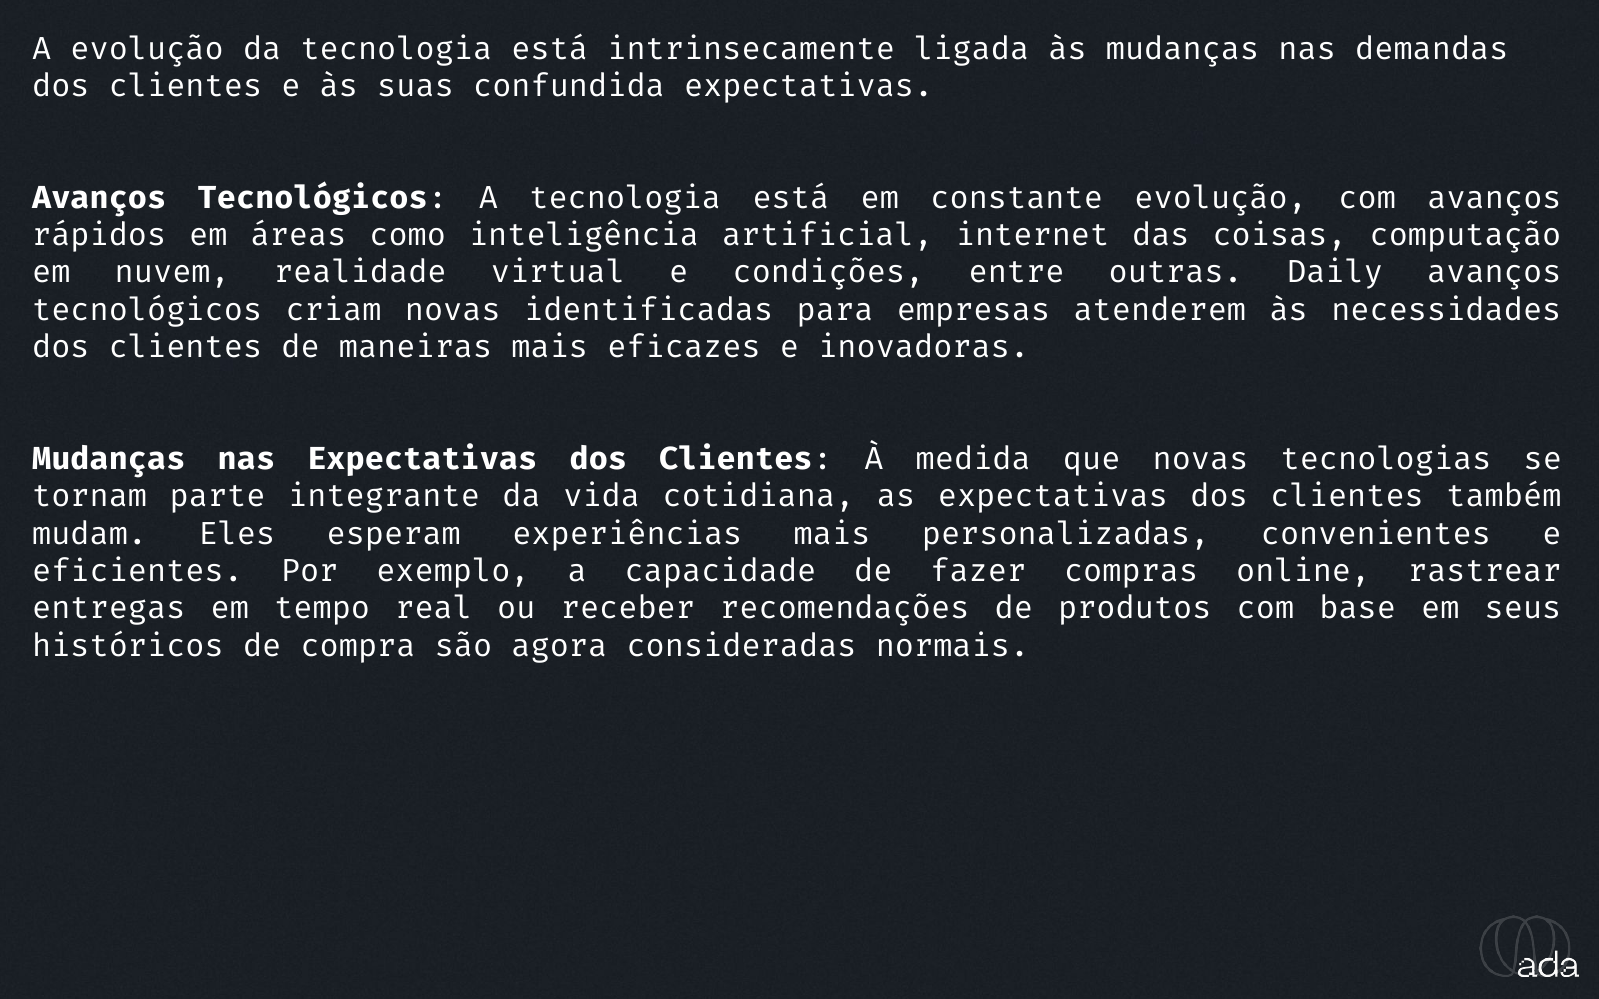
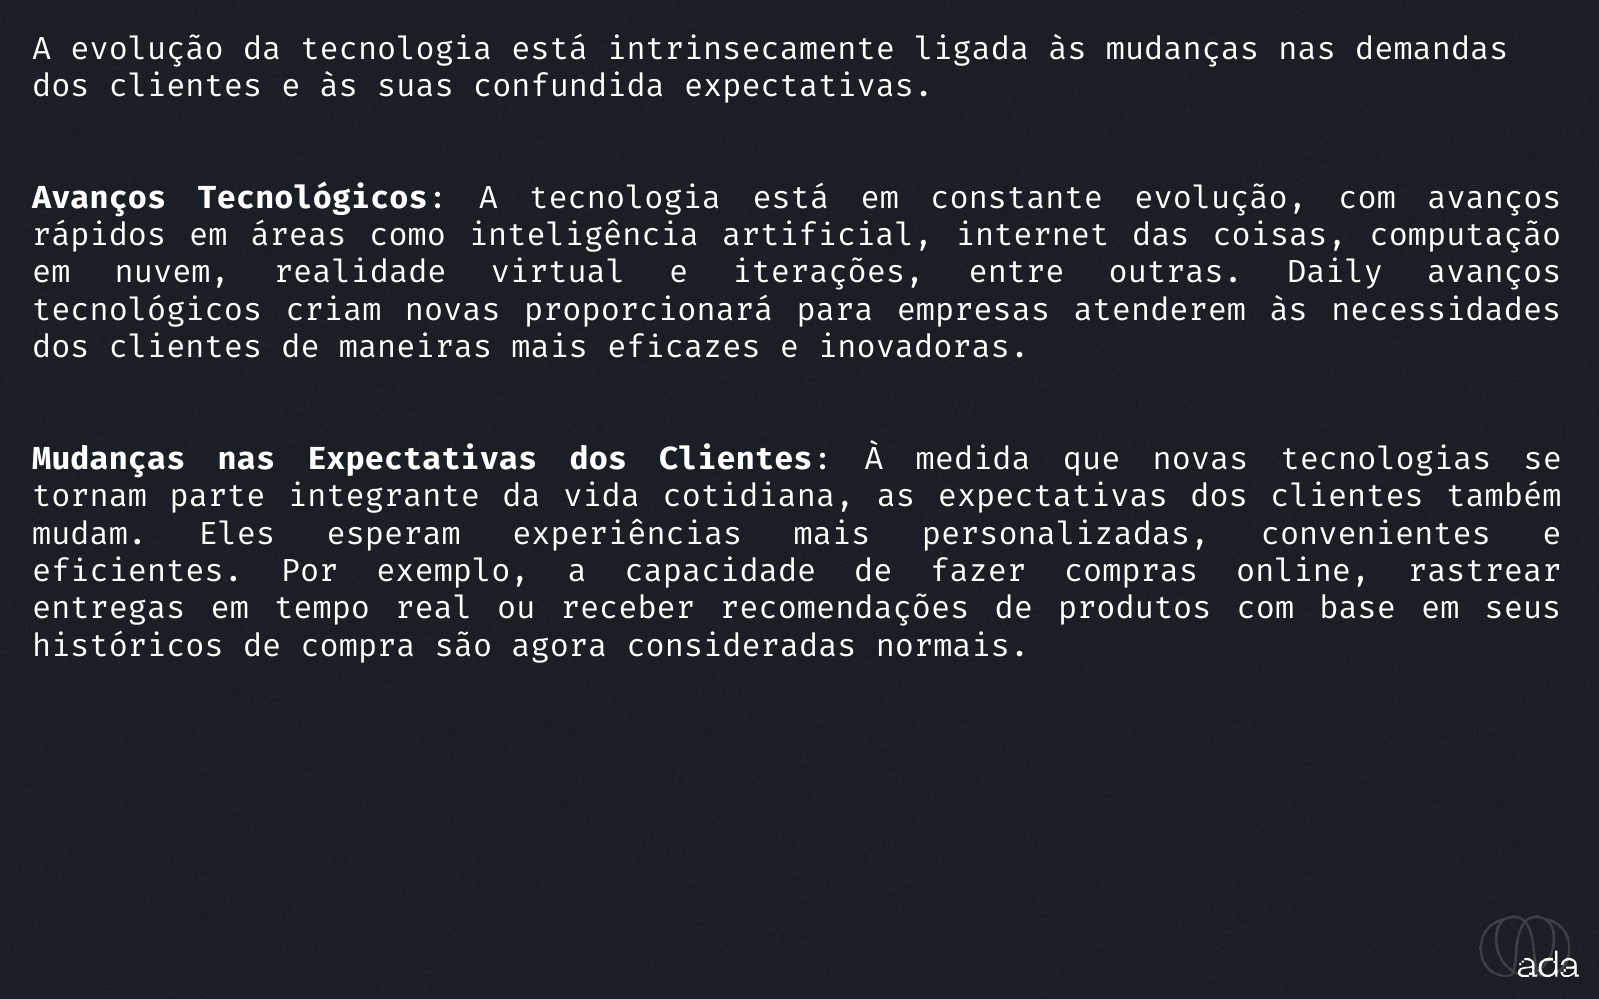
condições: condições -> iterações
identificadas: identificadas -> proporcionará
